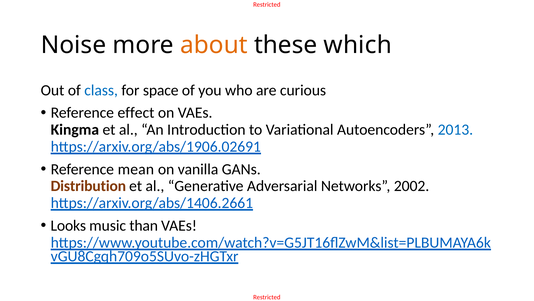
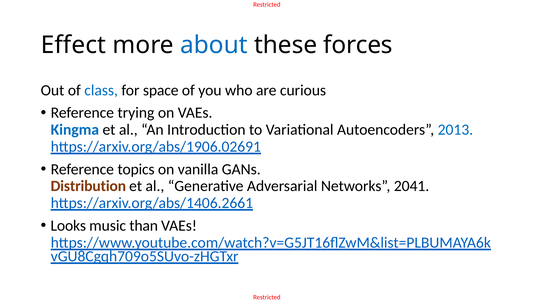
Noise: Noise -> Effect
about colour: orange -> blue
which: which -> forces
effect: effect -> trying
Kingma colour: black -> blue
mean: mean -> topics
2002: 2002 -> 2041
